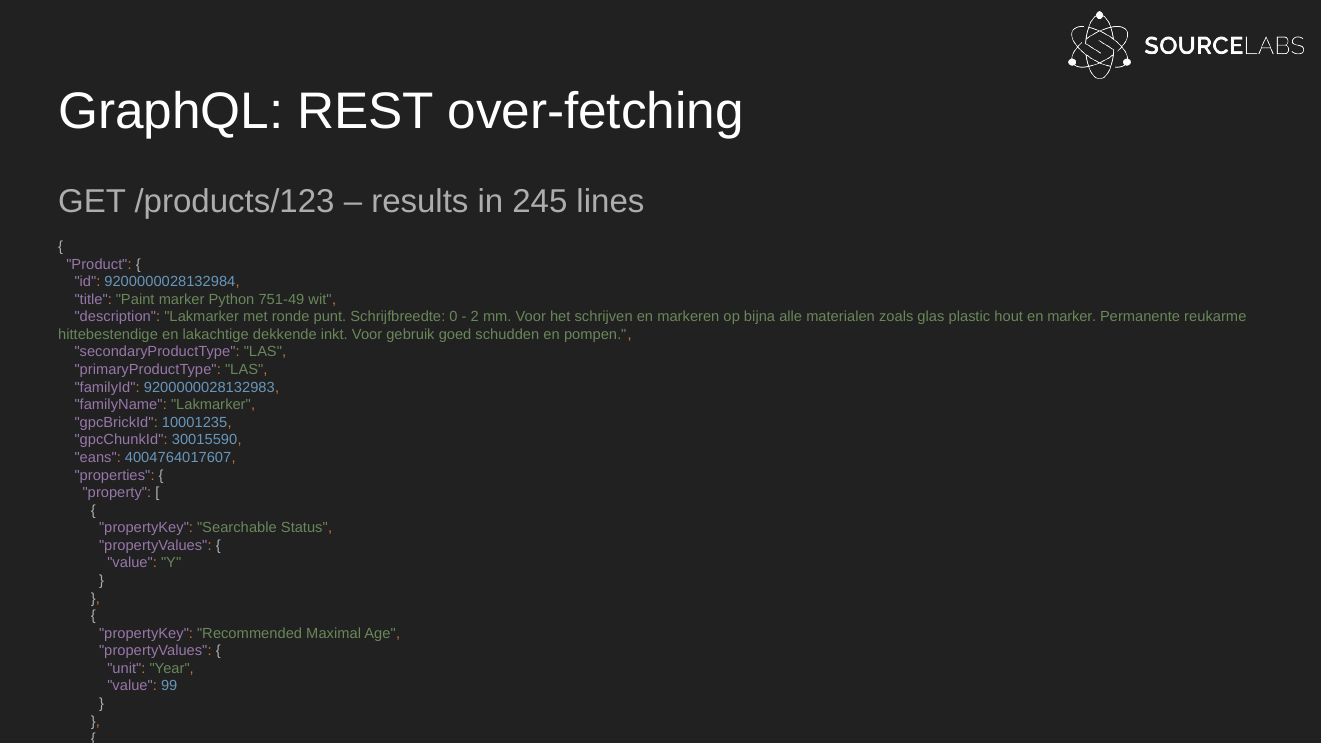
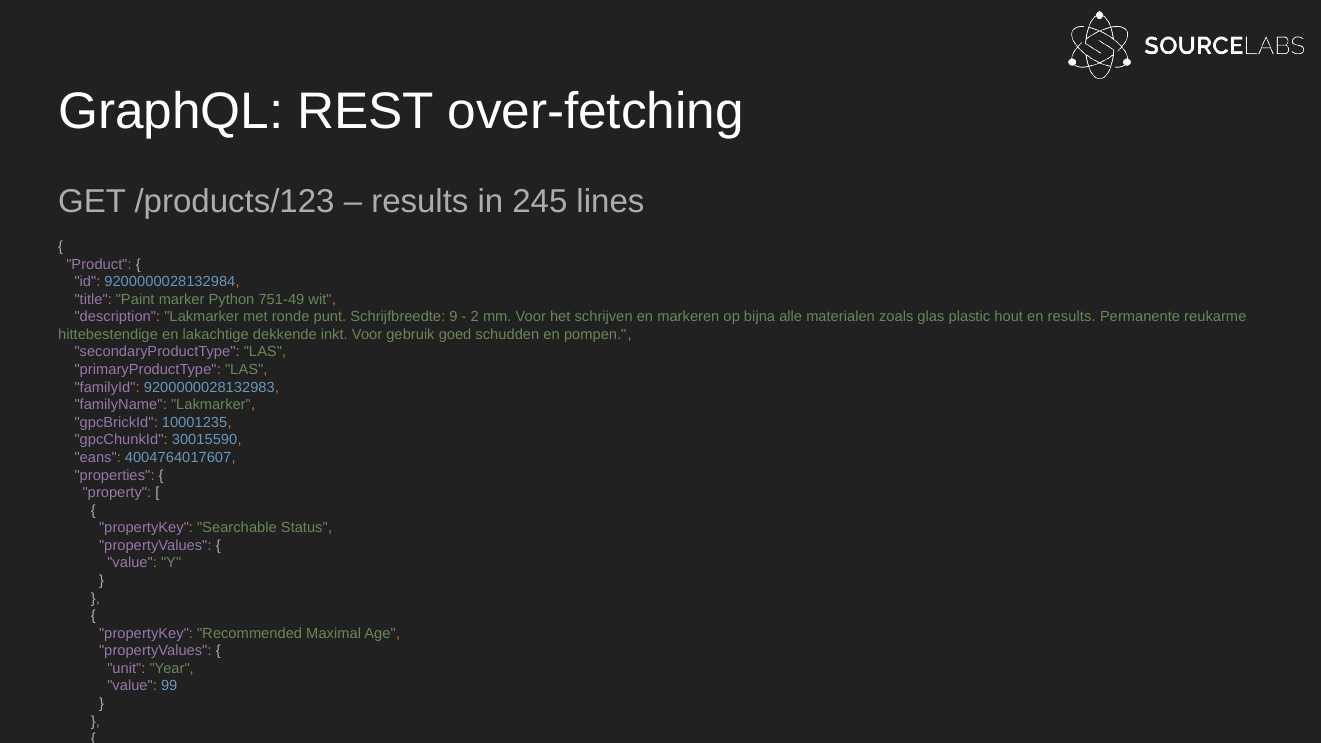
Schrijfbreedte 0: 0 -> 9
en marker: marker -> results
